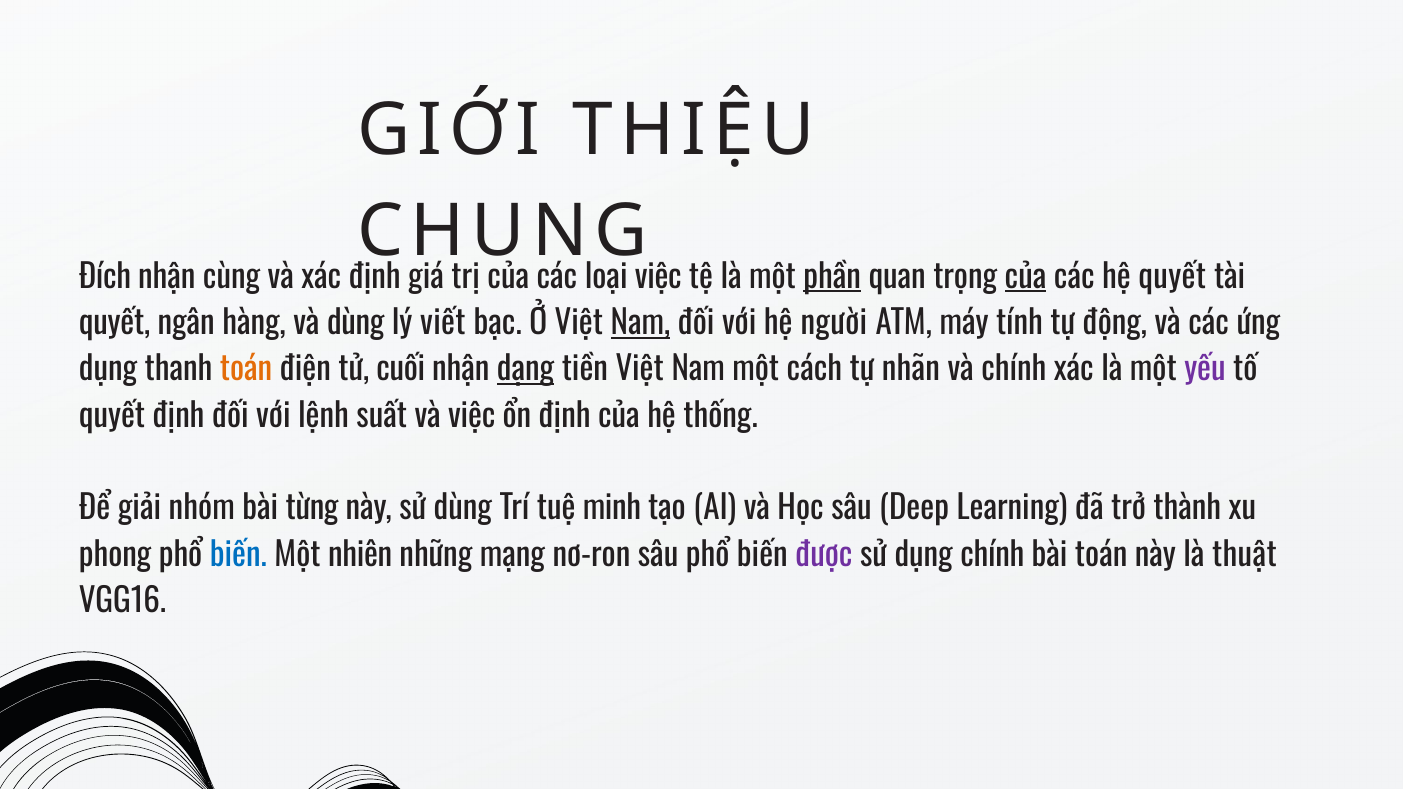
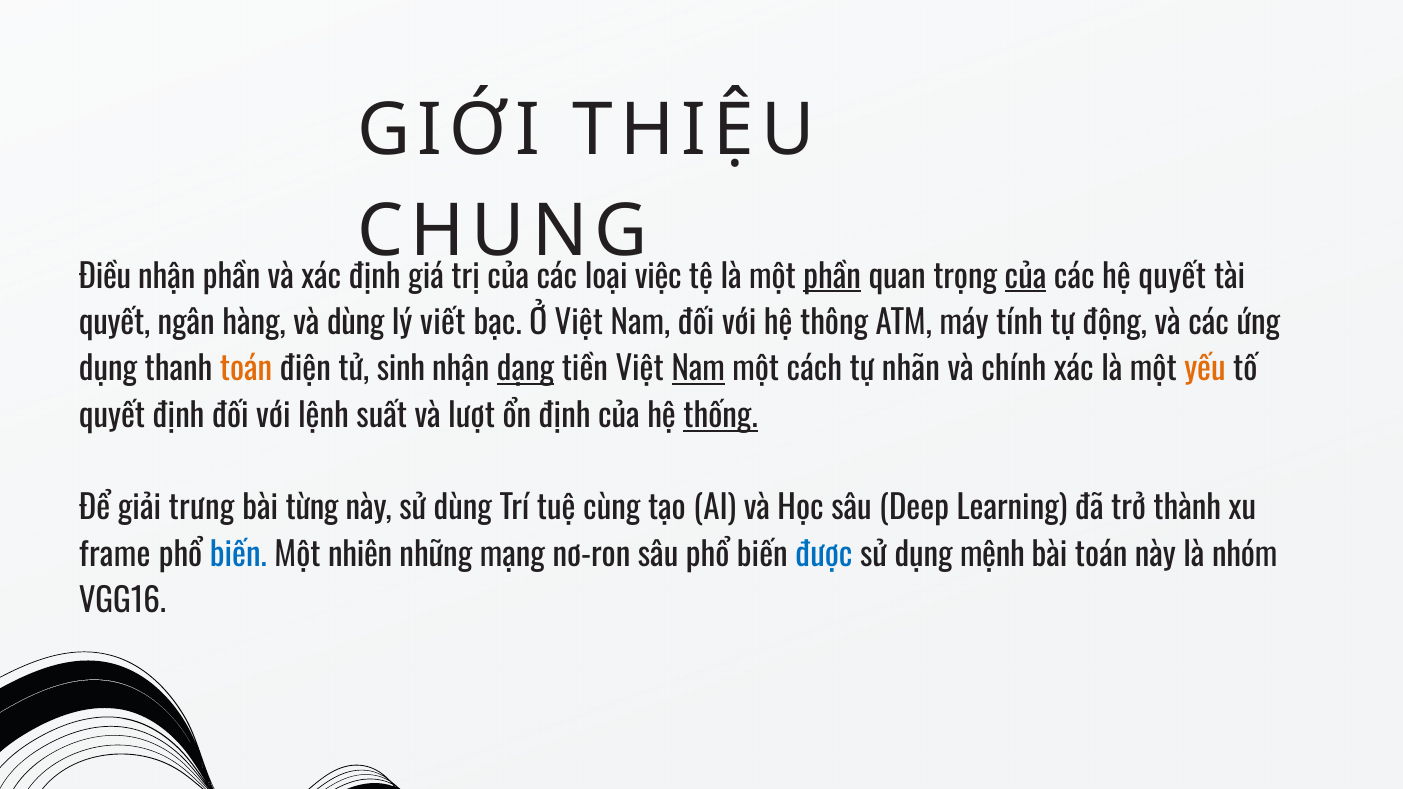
Đích: Đích -> Điều
nhận cùng: cùng -> phần
Nam at (640, 324) underline: present -> none
người: người -> thông
cuối: cuối -> sinh
Nam at (698, 370) underline: none -> present
yếu colour: purple -> orange
và việc: việc -> lượt
thống underline: none -> present
nhóm: nhóm -> trưng
minh: minh -> cùng
phong: phong -> frame
được colour: purple -> blue
dụng chính: chính -> mệnh
thuật: thuật -> nhóm
